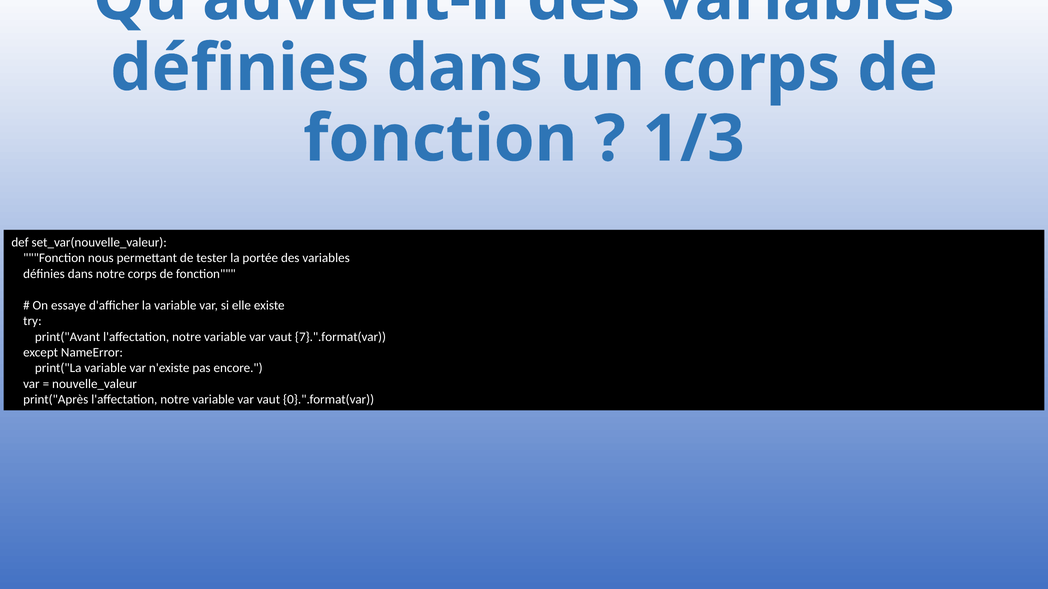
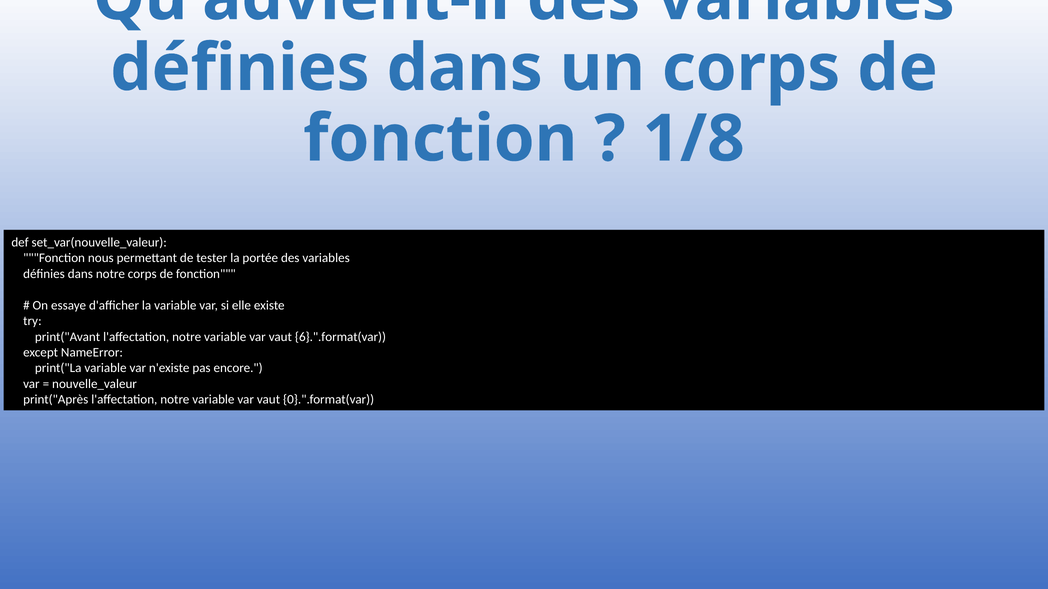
1/3: 1/3 -> 1/8
7}.".format(var: 7}.".format(var -> 6}.".format(var
